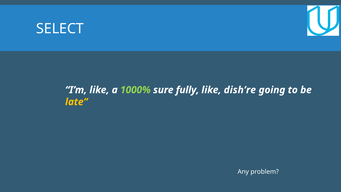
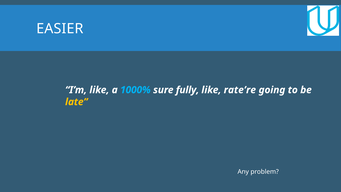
SELECT: SELECT -> EASIER
1000% colour: light green -> light blue
dish’re: dish’re -> rate’re
